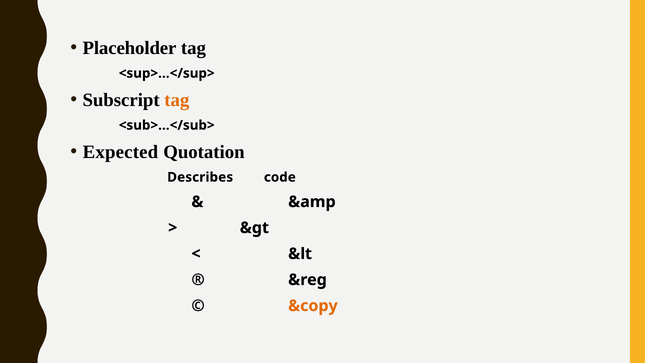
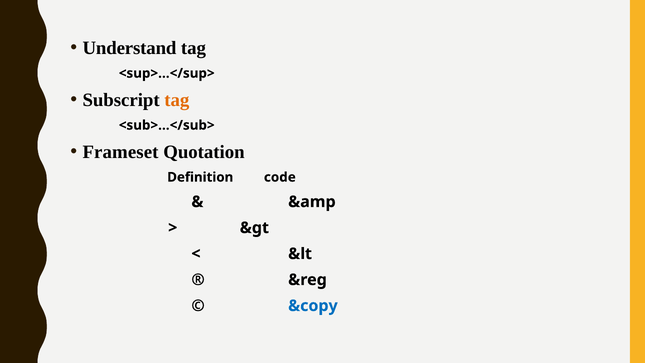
Placeholder: Placeholder -> Understand
Expected: Expected -> Frameset
Describes: Describes -> Definition
&copy colour: orange -> blue
